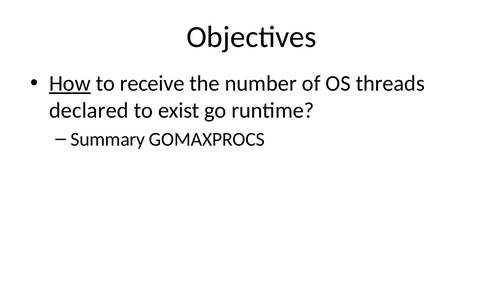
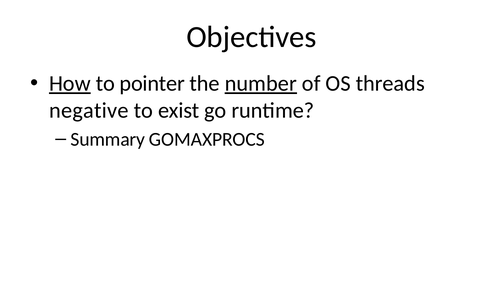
receive: receive -> pointer
number underline: none -> present
declared: declared -> negative
